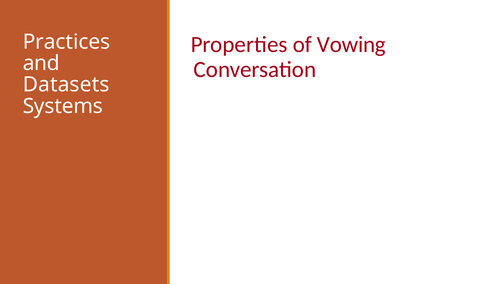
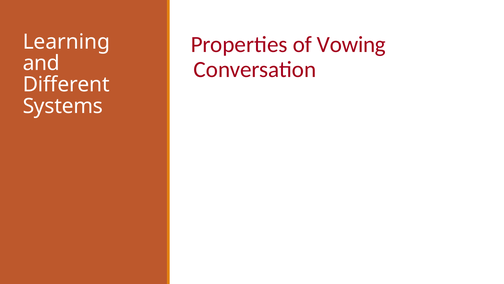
Practices: Practices -> Learning
Datasets: Datasets -> Different
